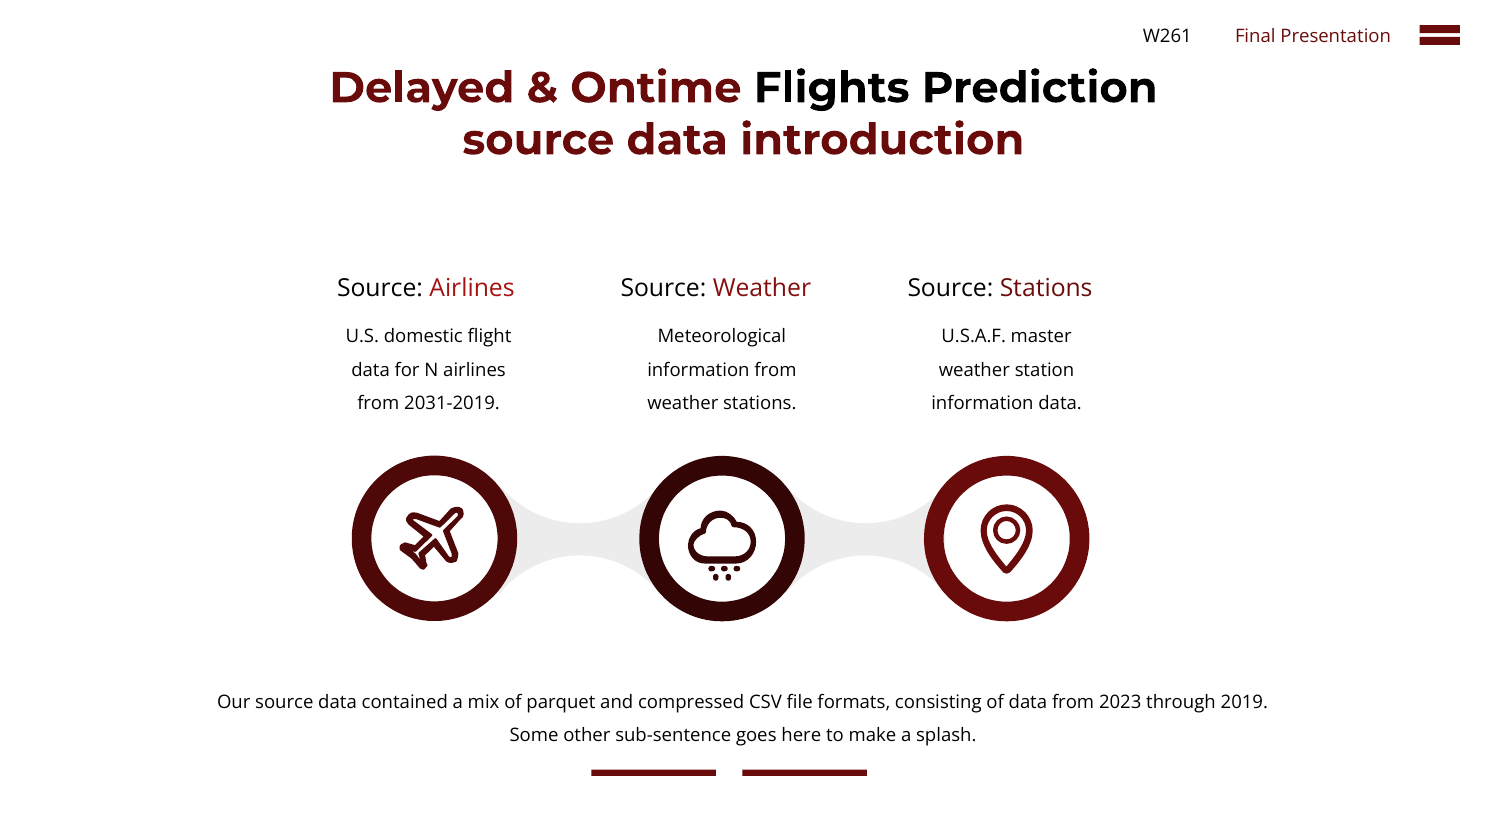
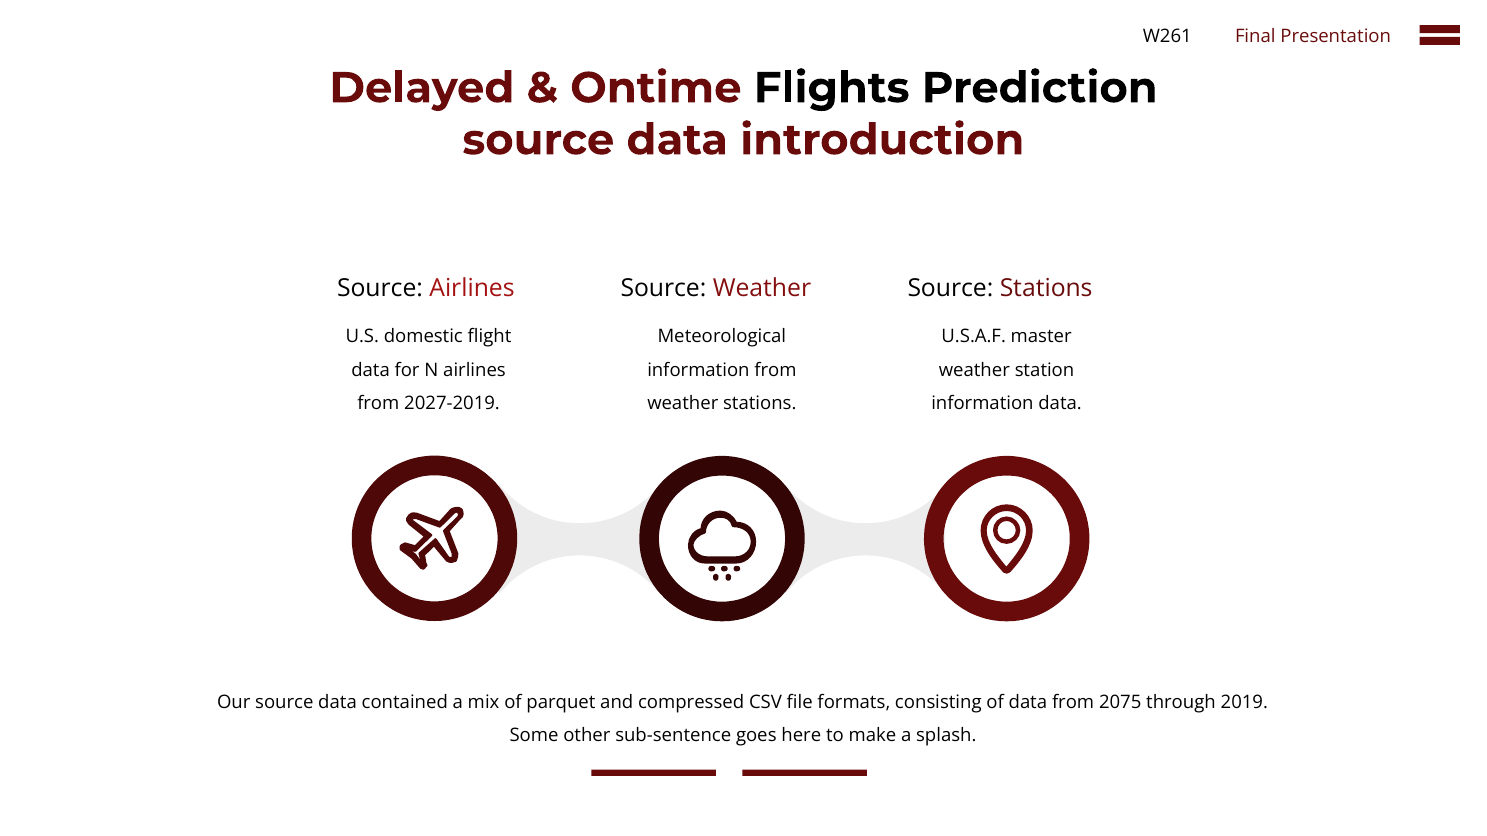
2031-2019: 2031-2019 -> 2027-2019
2023: 2023 -> 2075
